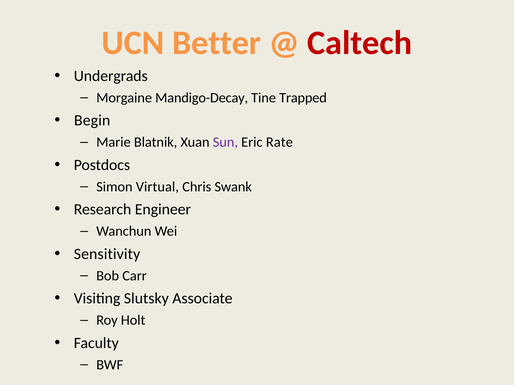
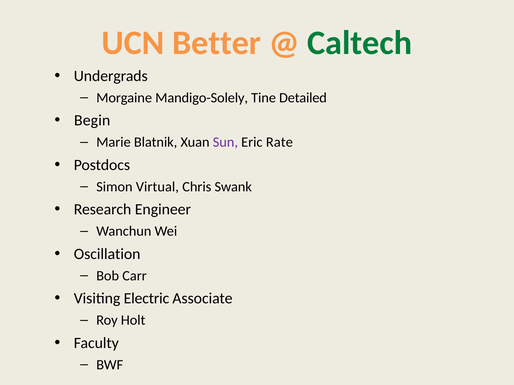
Caltech colour: red -> green
Mandigo-Decay: Mandigo-Decay -> Mandigo-Solely
Trapped: Trapped -> Detailed
Sensitivity: Sensitivity -> Oscillation
Slutsky: Slutsky -> Electric
